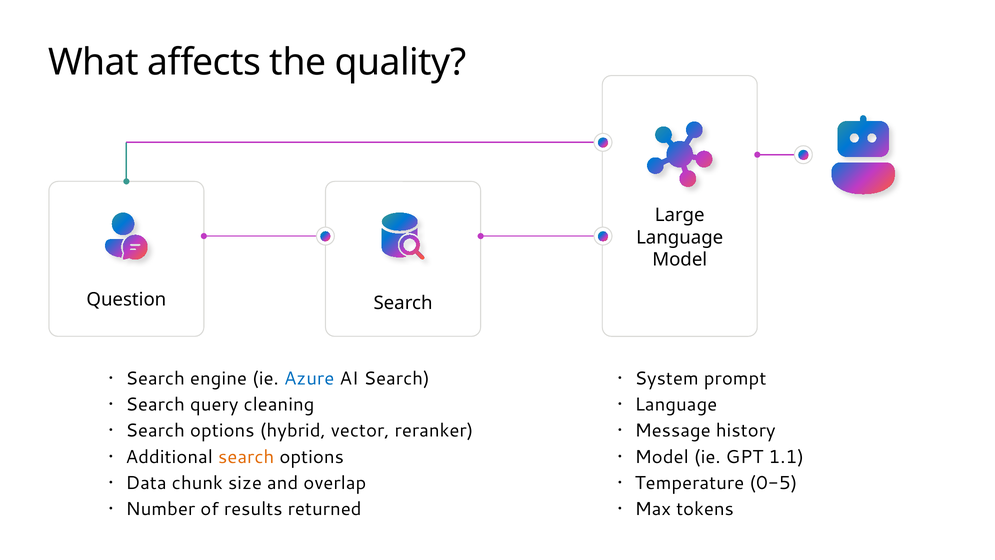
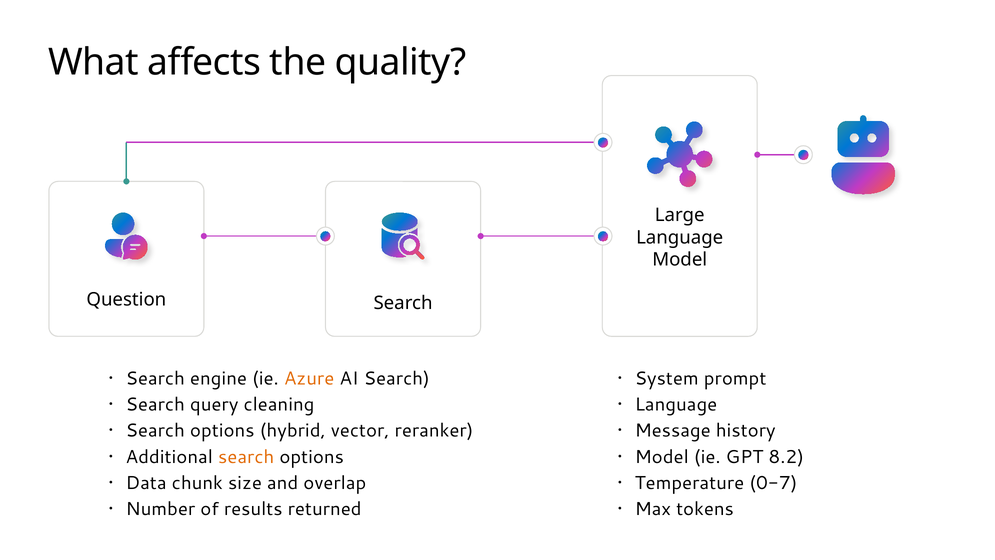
Azure colour: blue -> orange
1.1: 1.1 -> 8.2
0-5: 0-5 -> 0-7
